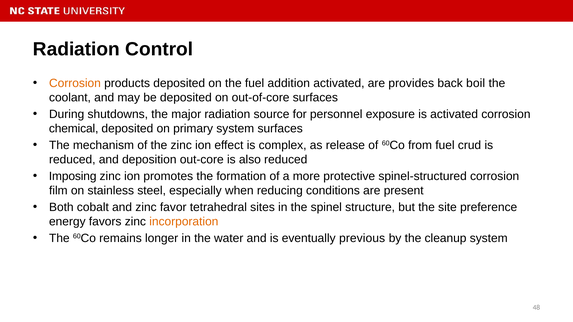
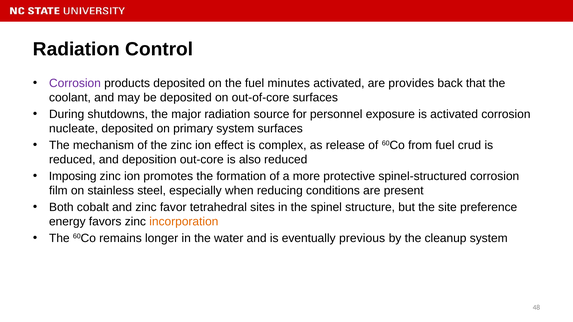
Corrosion at (75, 83) colour: orange -> purple
addition: addition -> minutes
boil: boil -> that
chemical: chemical -> nucleate
